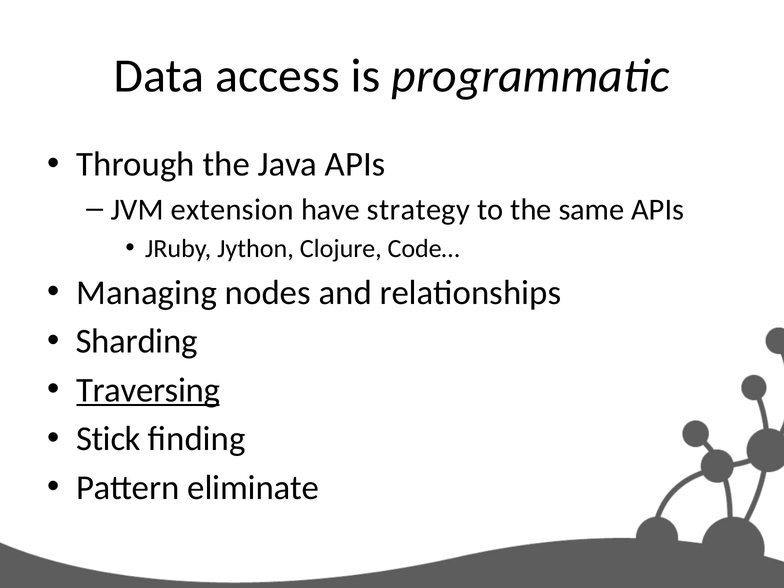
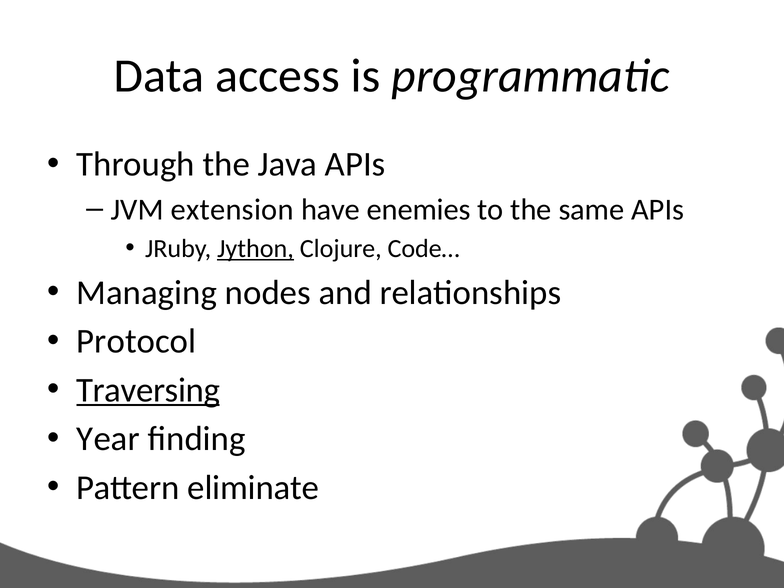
strategy: strategy -> enemies
Jython underline: none -> present
Sharding: Sharding -> Protocol
Stick: Stick -> Year
